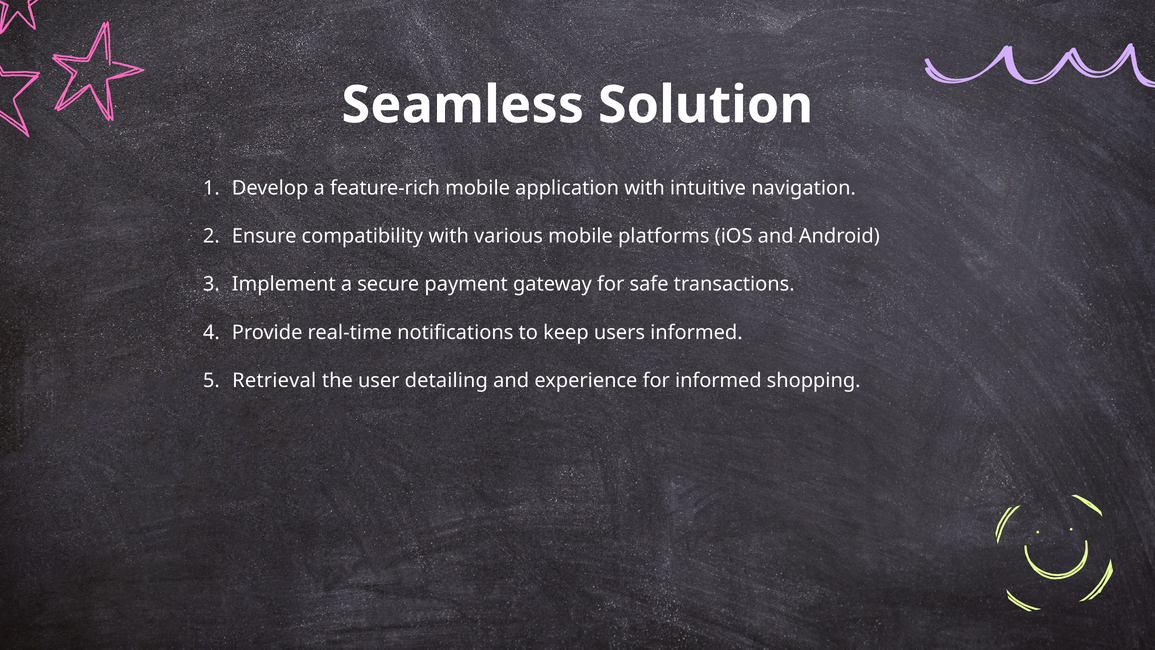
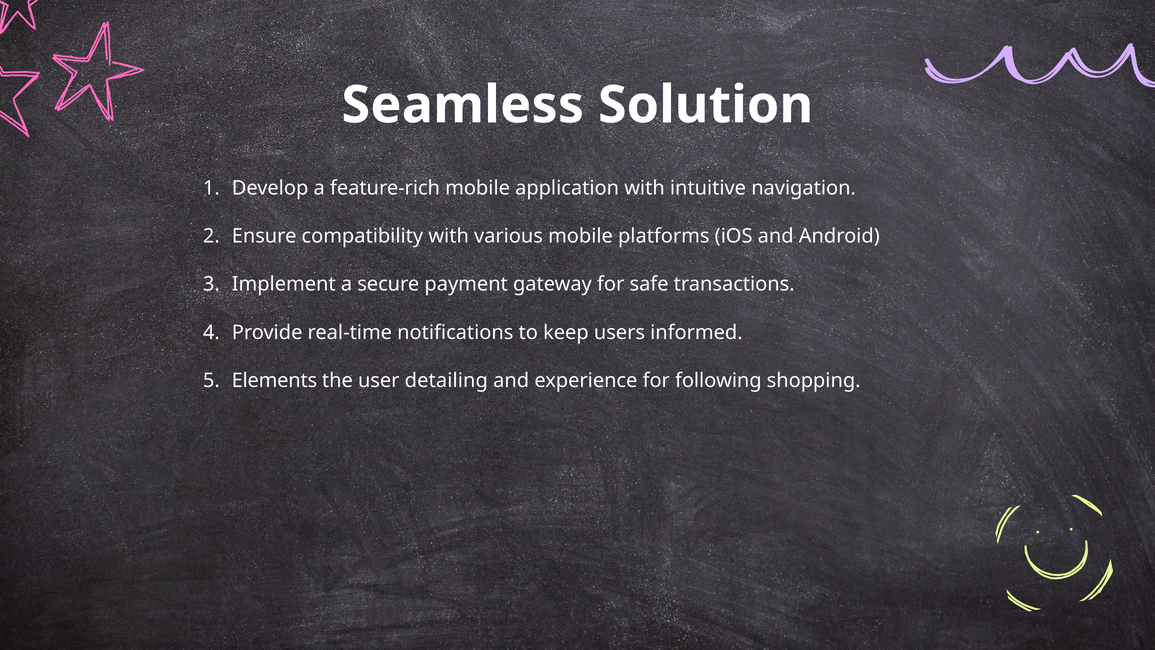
Retrieval: Retrieval -> Elements
for informed: informed -> following
